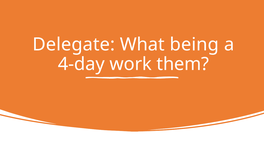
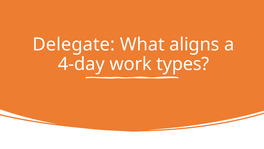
being: being -> aligns
them: them -> types
